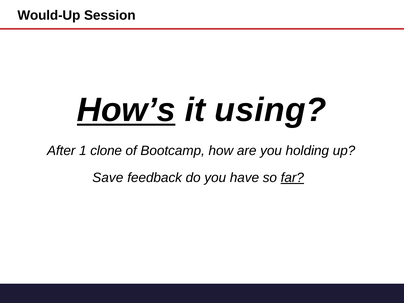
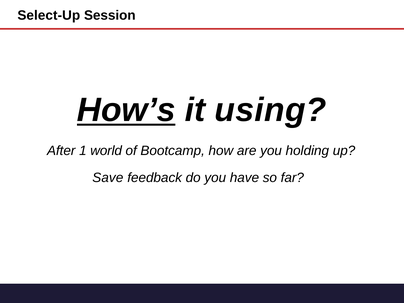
Would-Up: Would-Up -> Select-Up
clone: clone -> world
far underline: present -> none
